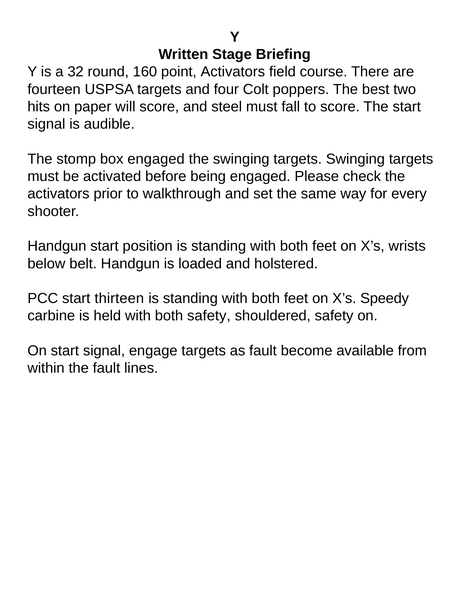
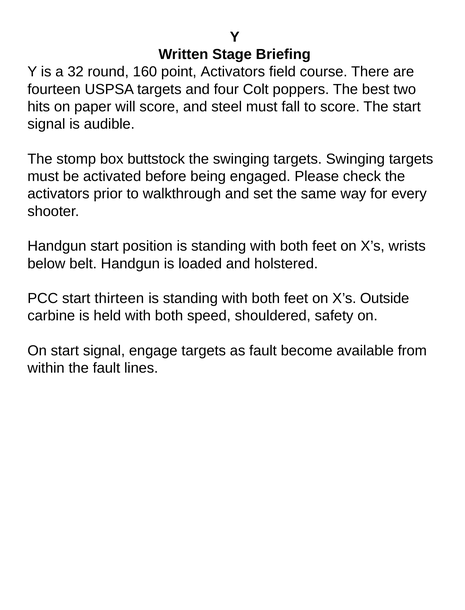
box engaged: engaged -> buttstock
Speedy: Speedy -> Outside
both safety: safety -> speed
